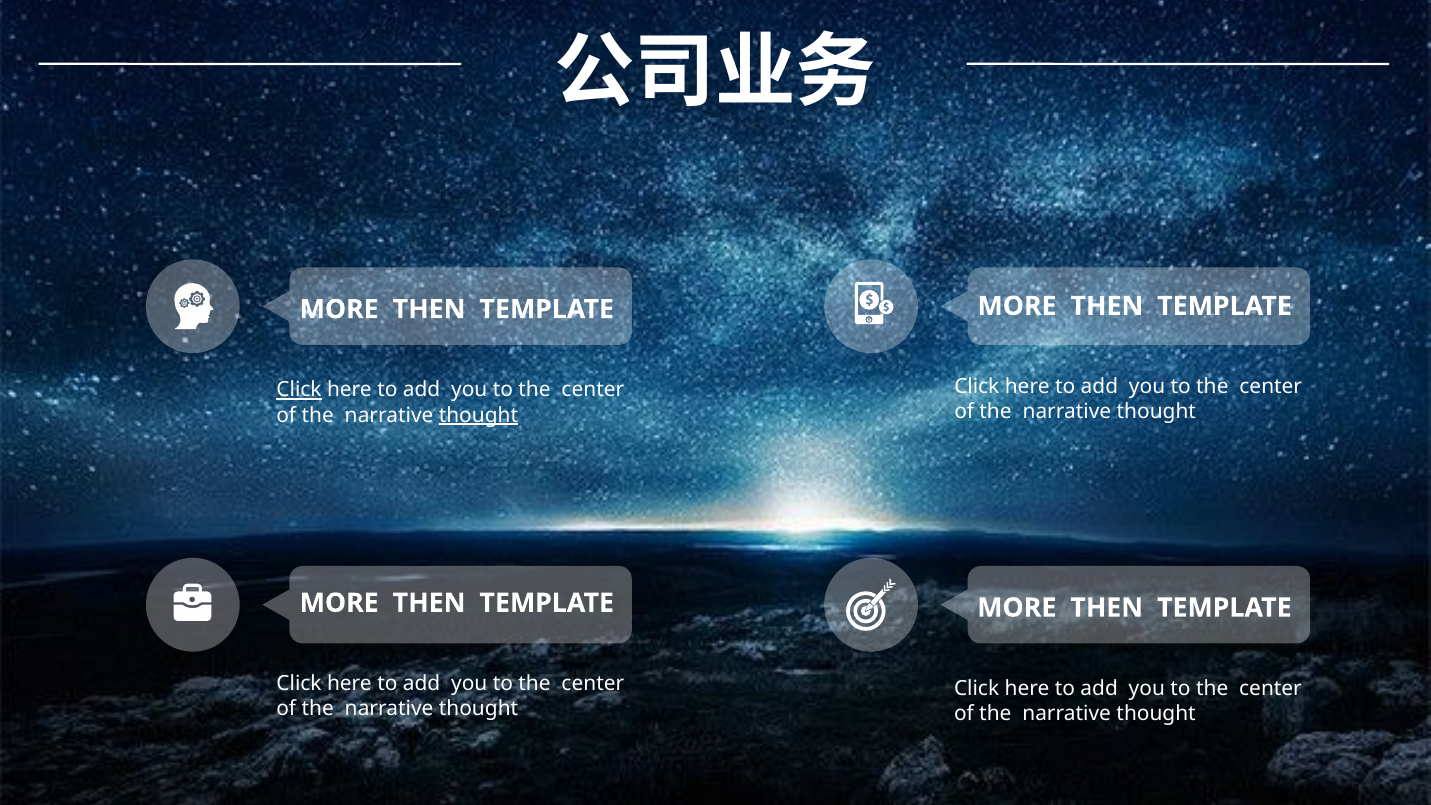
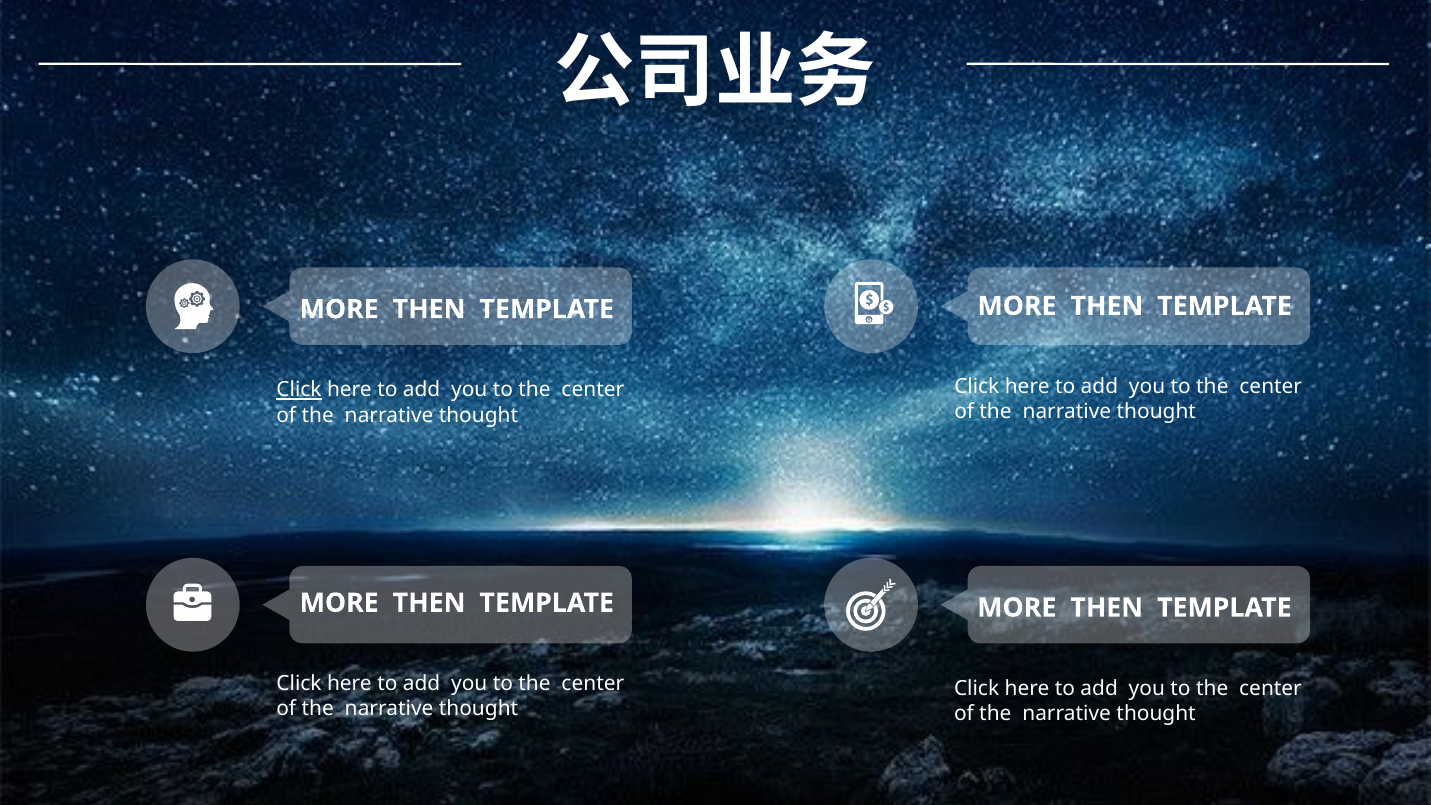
thought at (478, 415) underline: present -> none
